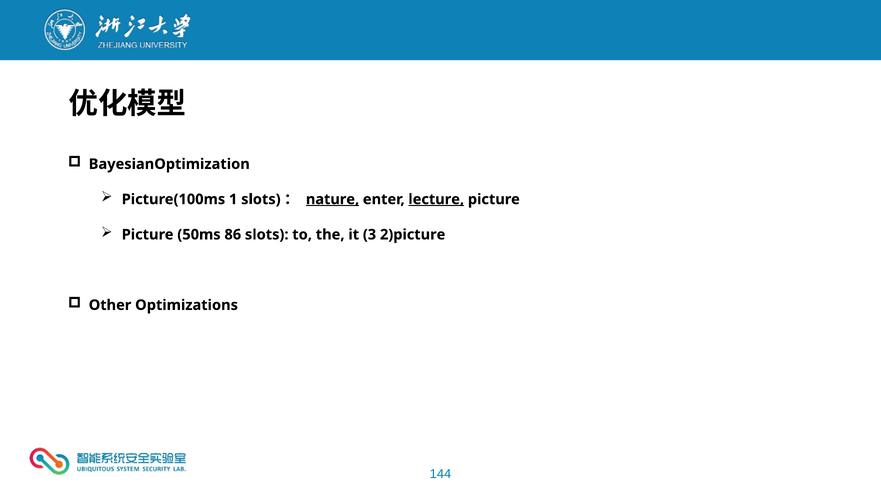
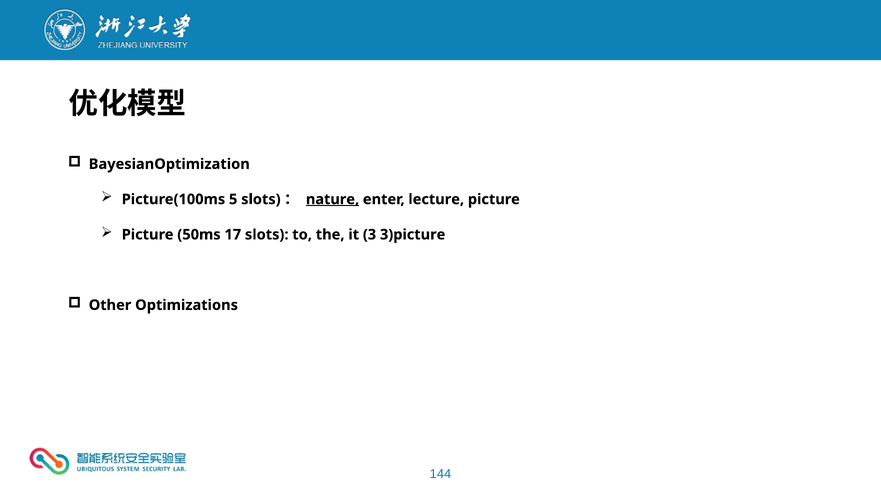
1: 1 -> 5
lecture underline: present -> none
86: 86 -> 17
2)picture: 2)picture -> 3)picture
